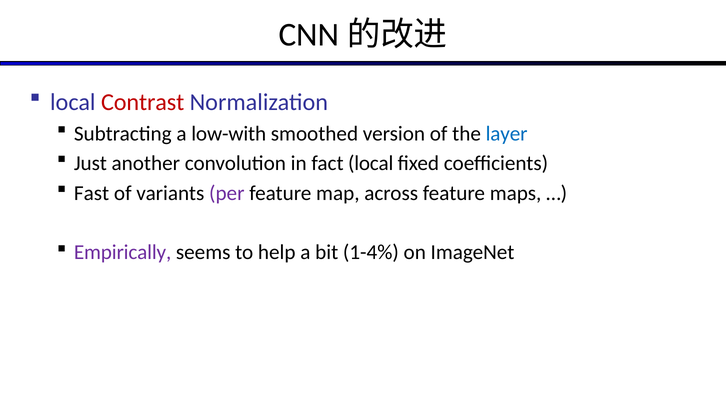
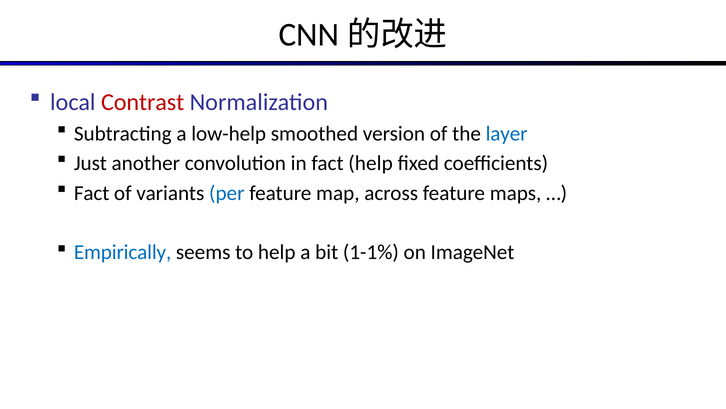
low-with: low-with -> low-help
fact local: local -> help
Fast at (92, 193): Fast -> Fact
per colour: purple -> blue
Empirically colour: purple -> blue
1-4%: 1-4% -> 1-1%
